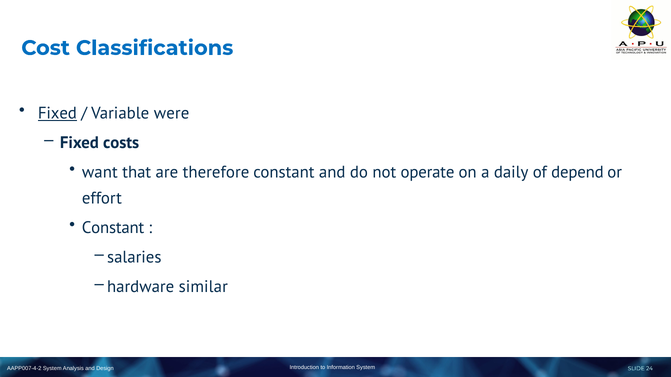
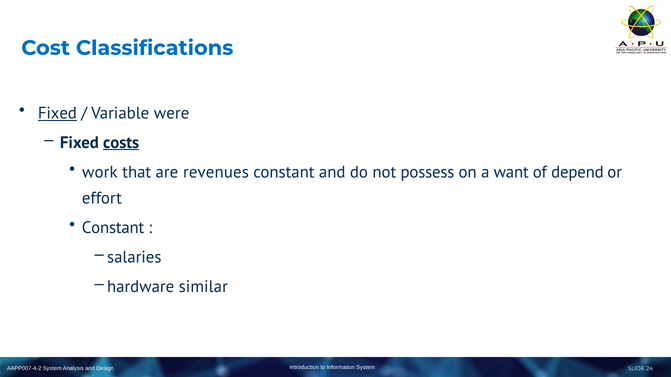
costs underline: none -> present
want: want -> work
therefore: therefore -> revenues
operate: operate -> possess
daily: daily -> want
